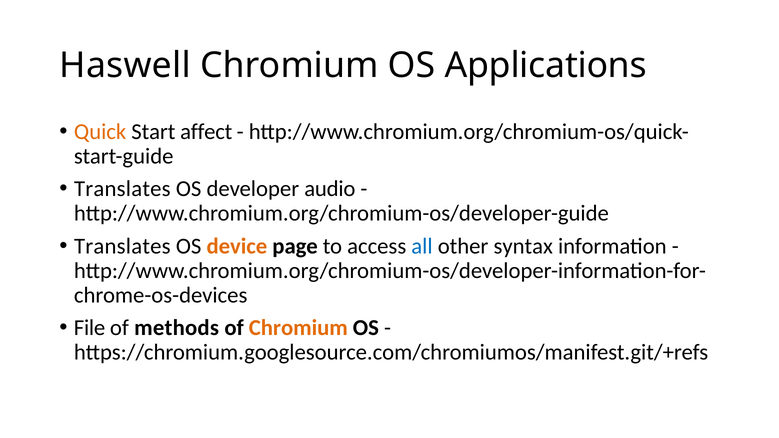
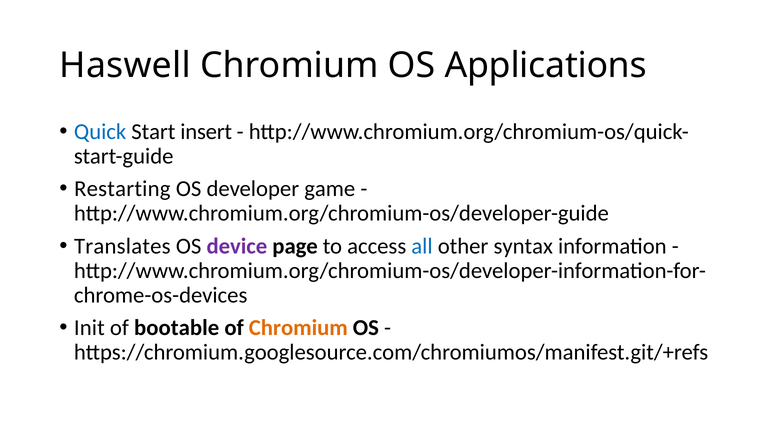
Quick colour: orange -> blue
affect: affect -> insert
Translates at (122, 189): Translates -> Restarting
audio: audio -> game
device colour: orange -> purple
File: File -> Init
methods: methods -> bootable
